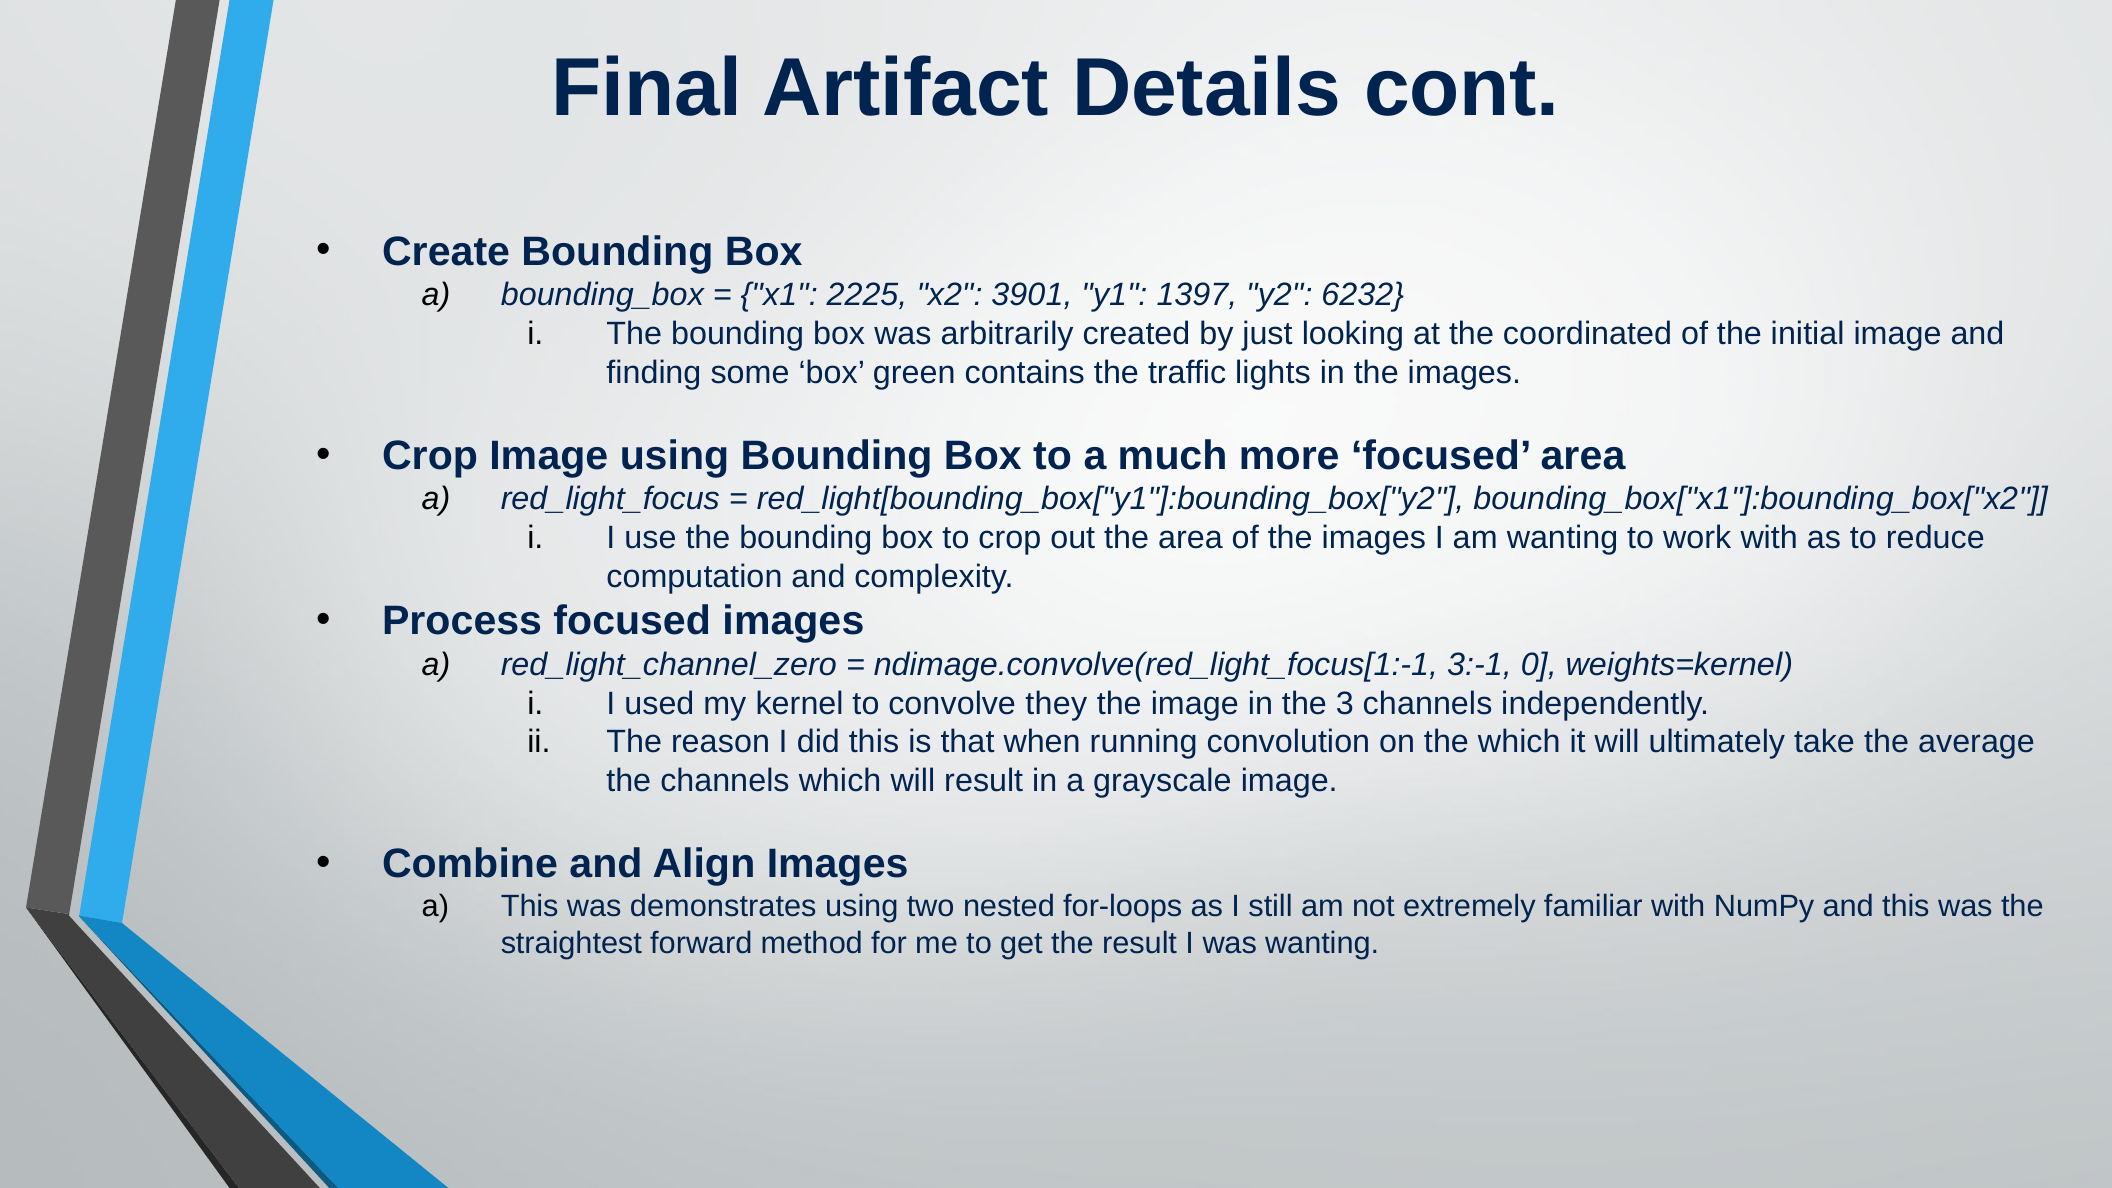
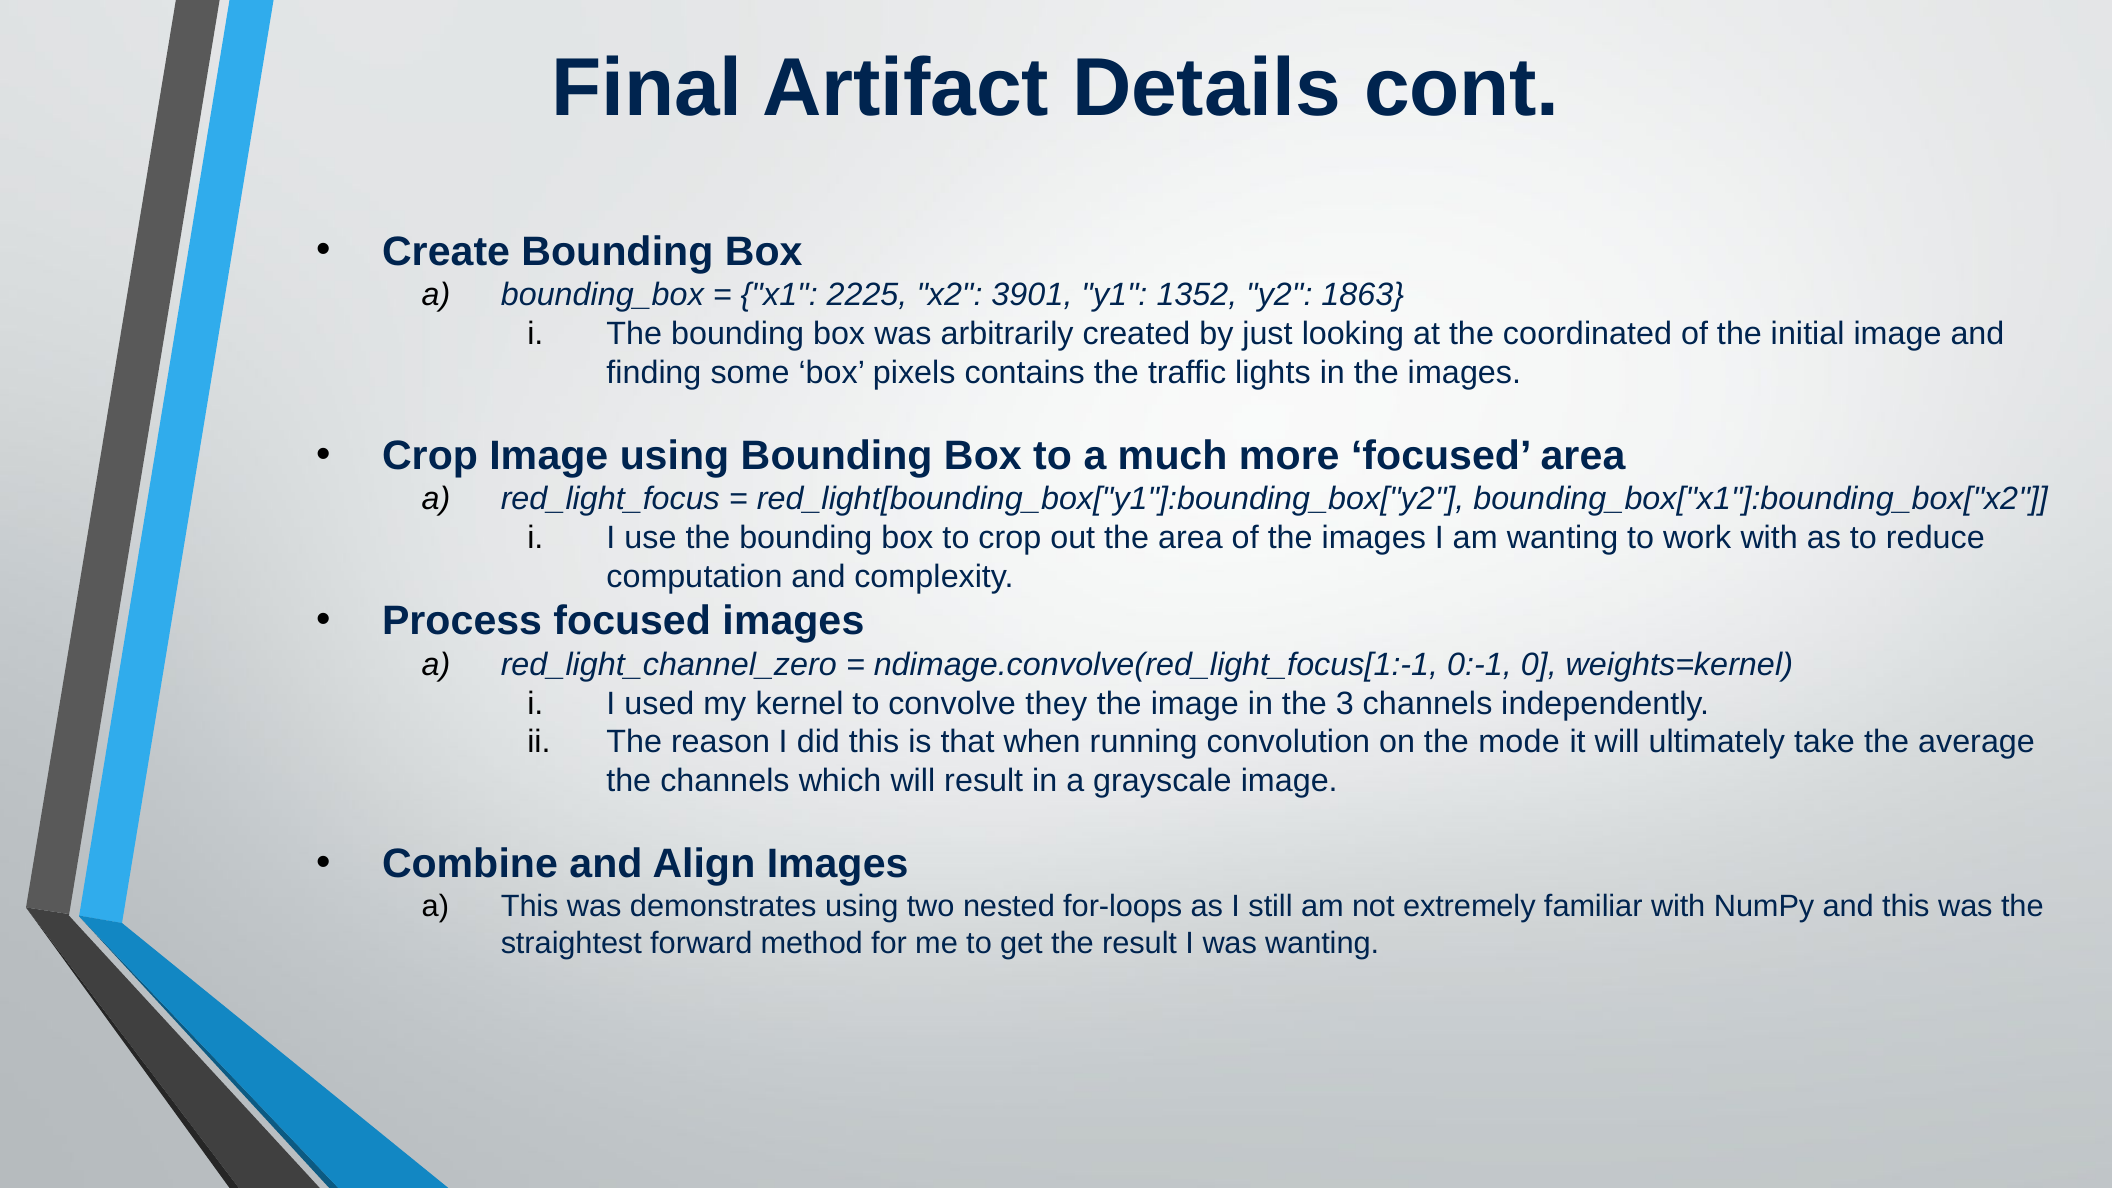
1397: 1397 -> 1352
6232: 6232 -> 1863
green: green -> pixels
3:-1: 3:-1 -> 0:-1
the which: which -> mode
